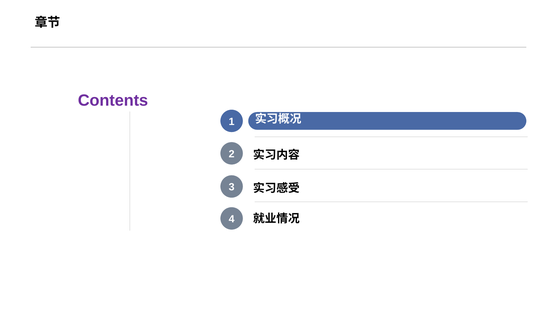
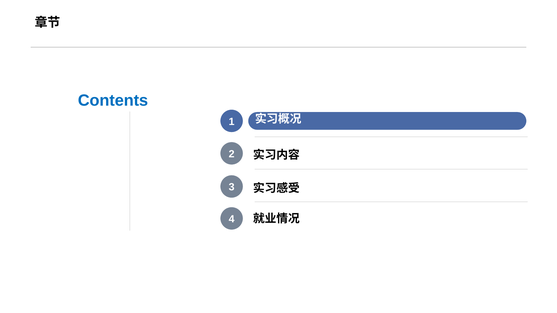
Contents colour: purple -> blue
